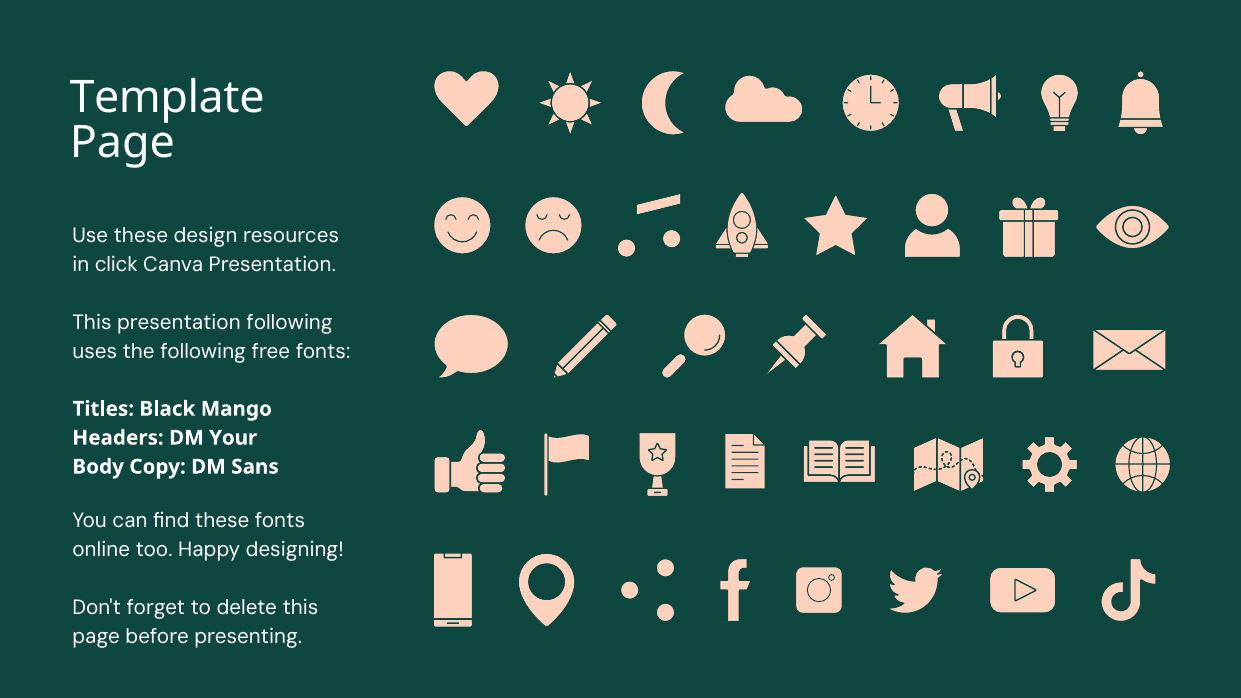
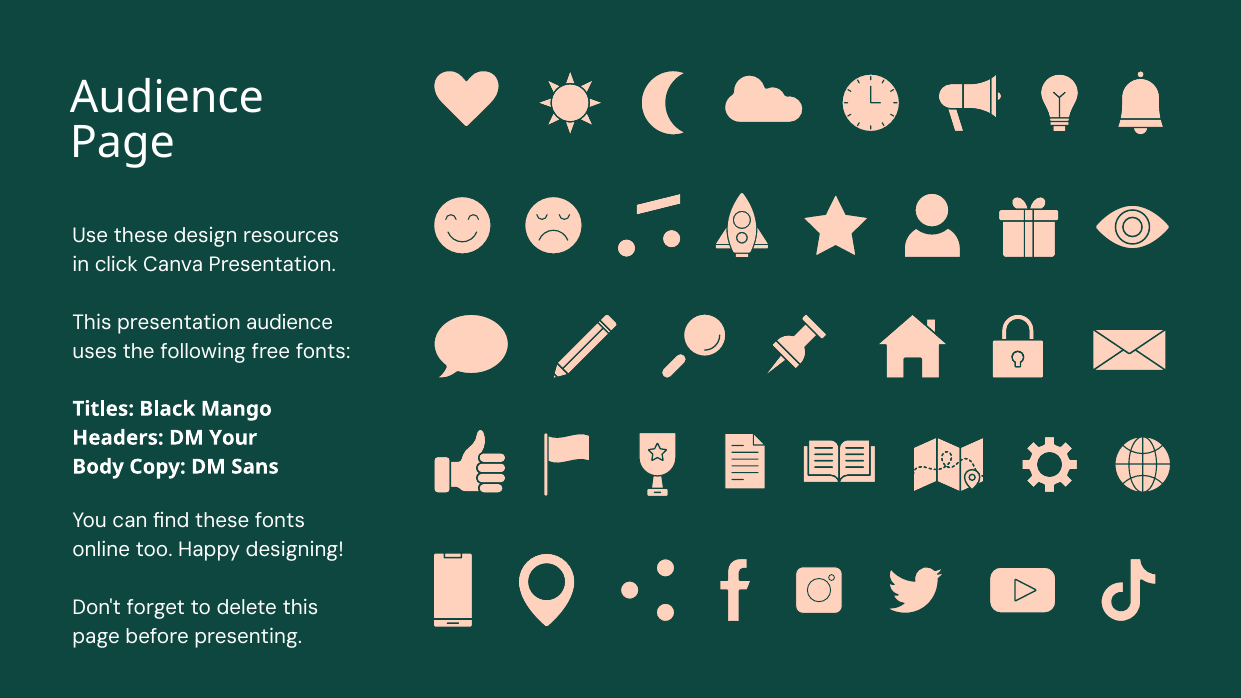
Template at (167, 97): Template -> Audience
presentation following: following -> audience
